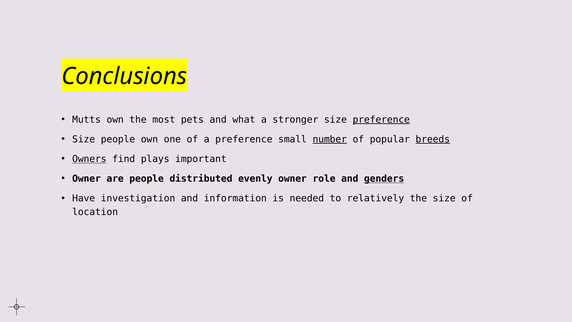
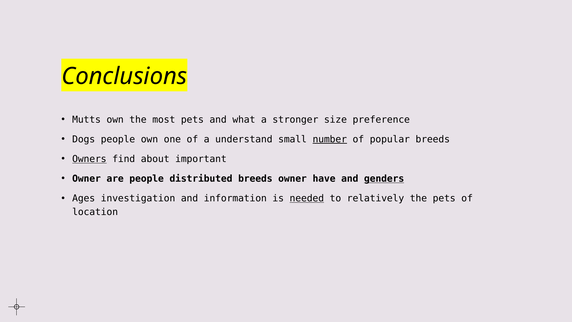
preference at (381, 120) underline: present -> none
Size at (84, 139): Size -> Dogs
a preference: preference -> understand
breeds at (433, 139) underline: present -> none
plays: plays -> about
distributed evenly: evenly -> breeds
role: role -> have
Have: Have -> Ages
needed underline: none -> present
the size: size -> pets
